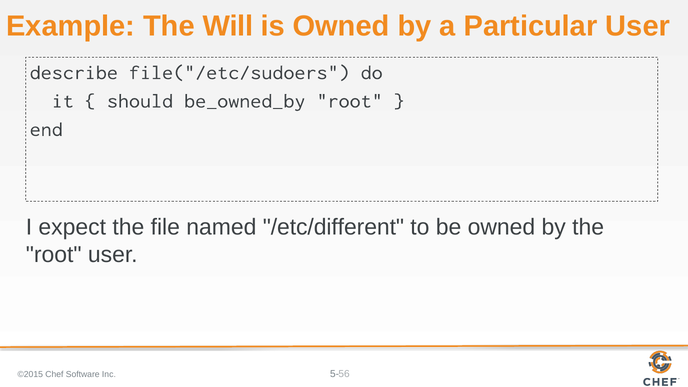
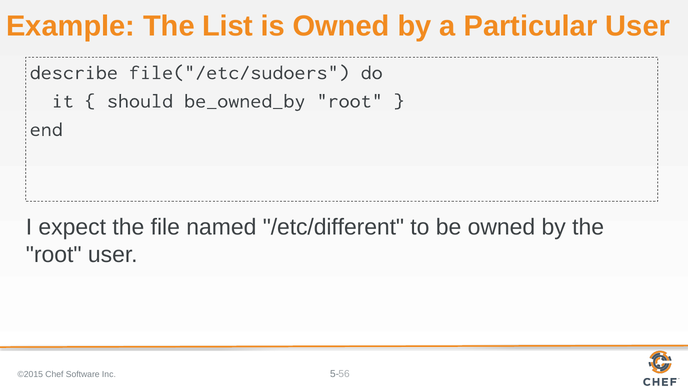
Will: Will -> List
